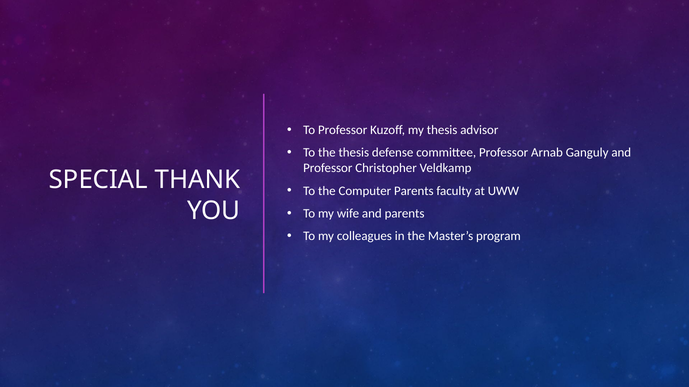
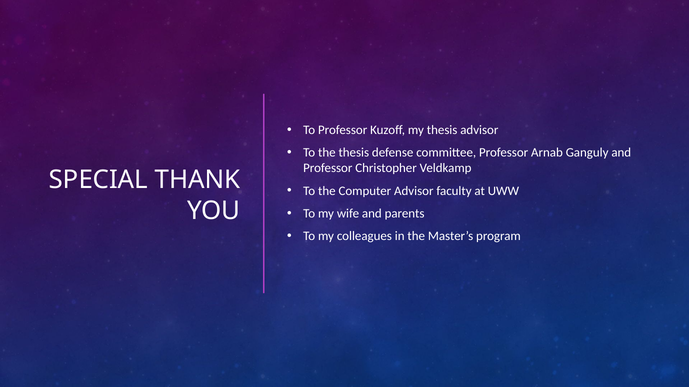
Computer Parents: Parents -> Advisor
